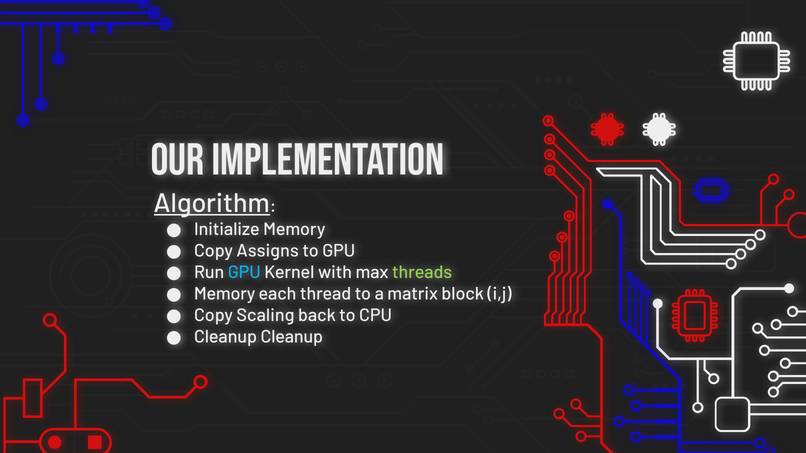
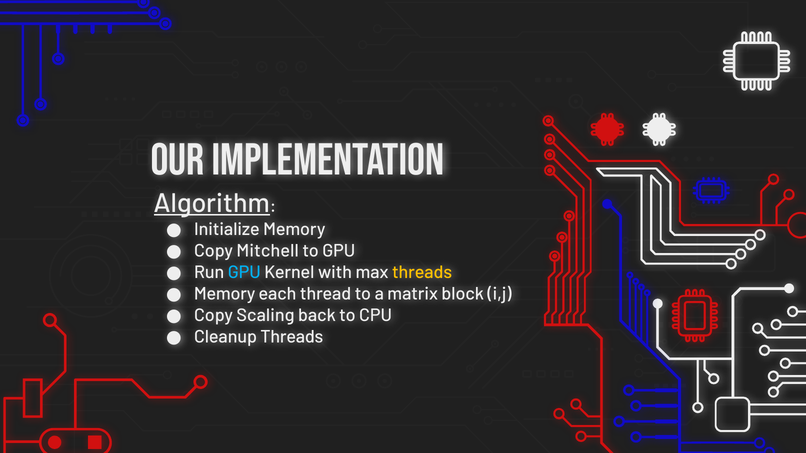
Assigns: Assigns -> Mitchell
threads at (422, 273) colour: light green -> yellow
Cleanup at (292, 337): Cleanup -> Threads
